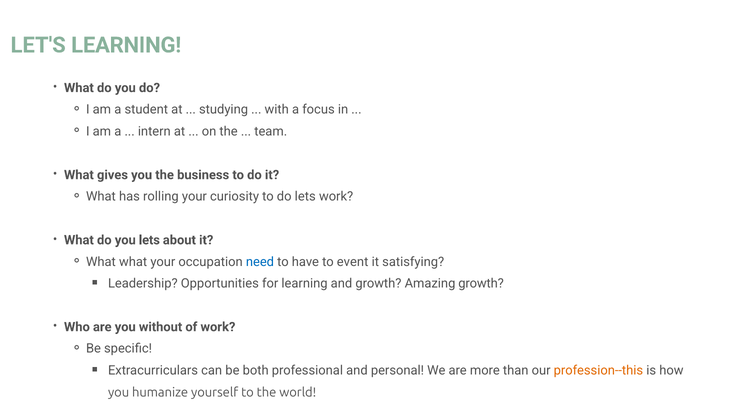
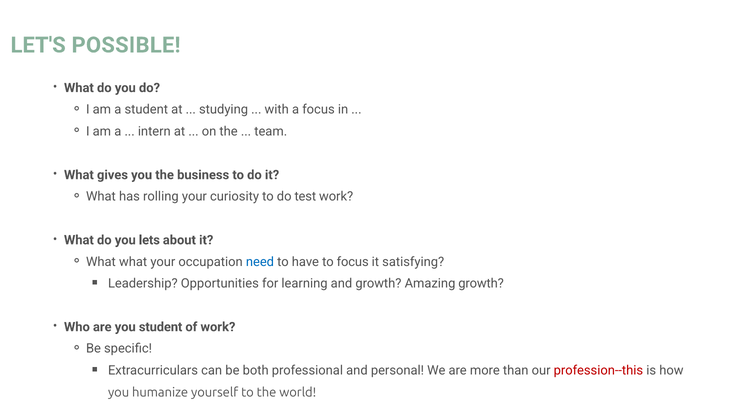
LET'S LEARNING: LEARNING -> POSSIBLE
do lets: lets -> test
to event: event -> focus
you without: without -> student
profession--this colour: orange -> red
